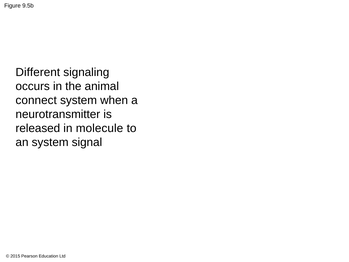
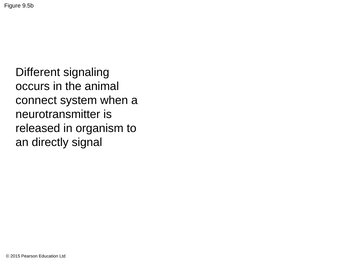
molecule: molecule -> organism
an system: system -> directly
